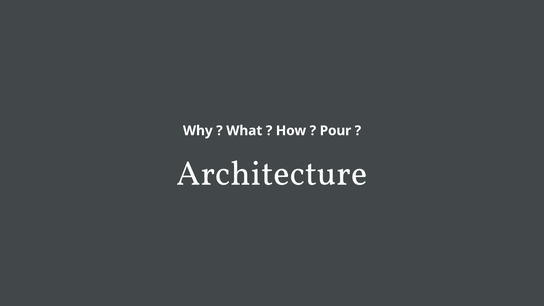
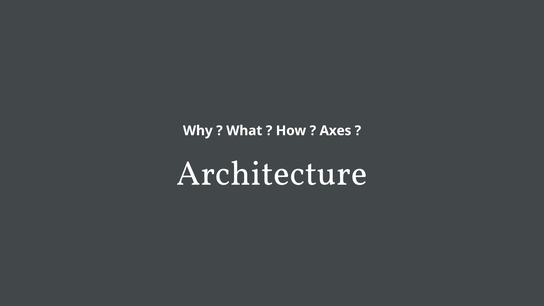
Pour: Pour -> Axes
